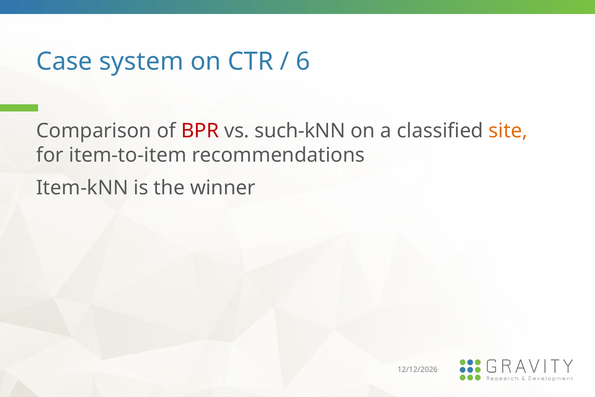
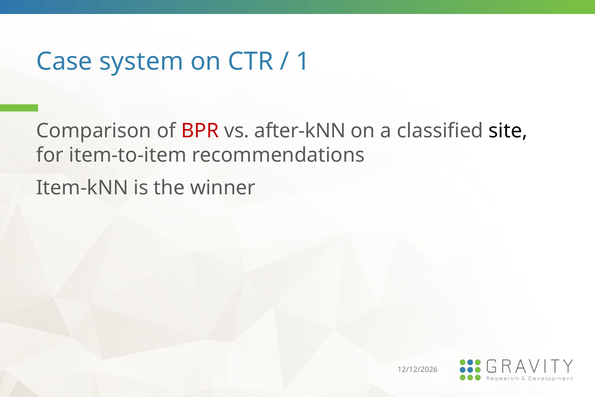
6: 6 -> 1
such-kNN: such-kNN -> after-kNN
site colour: orange -> black
